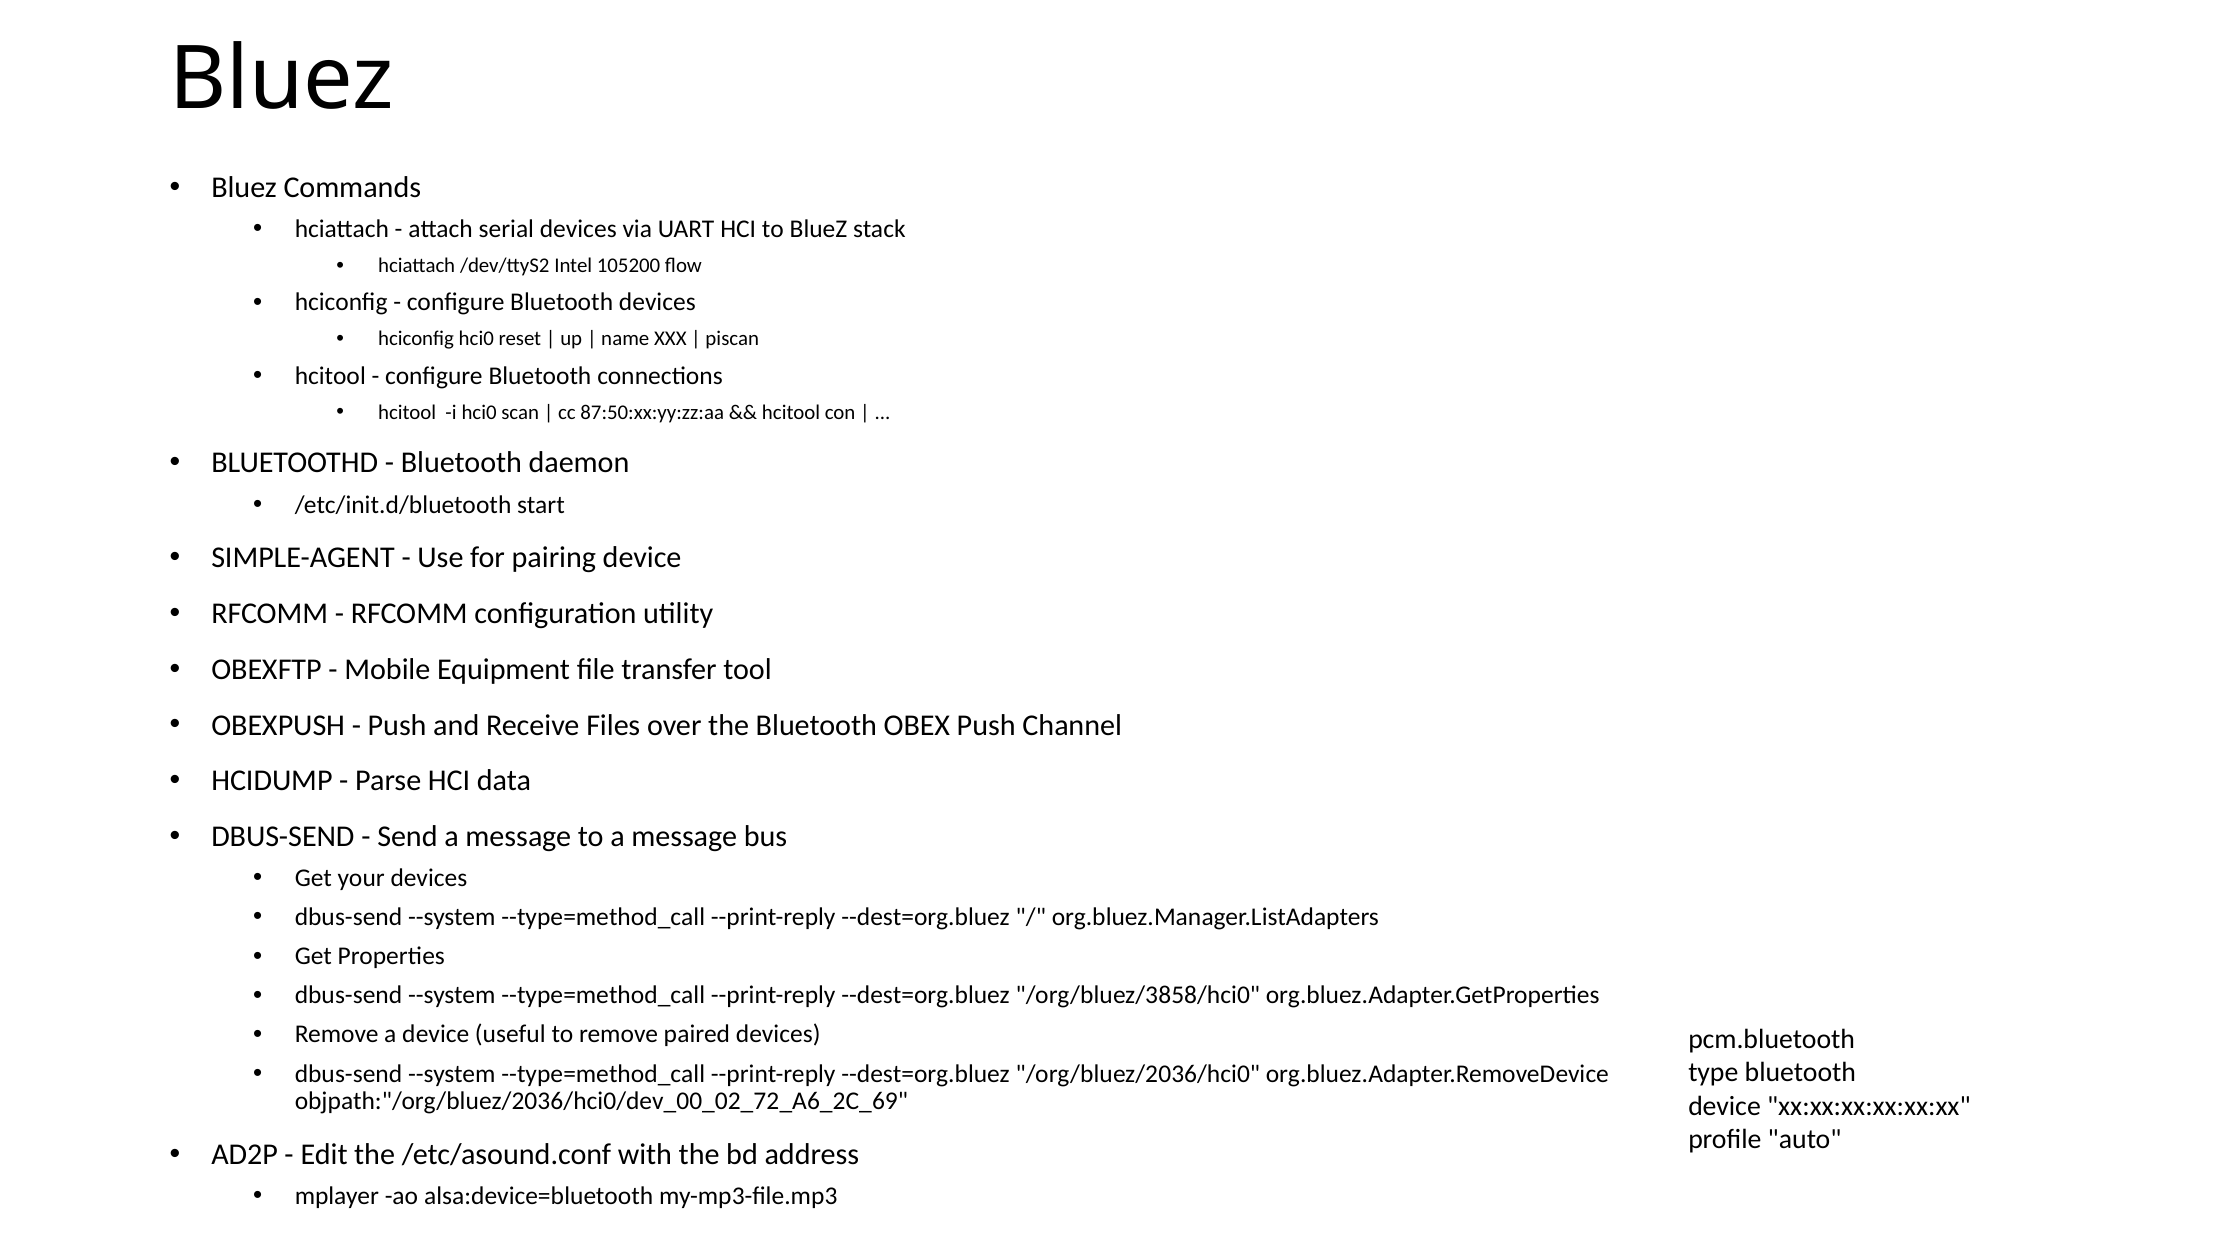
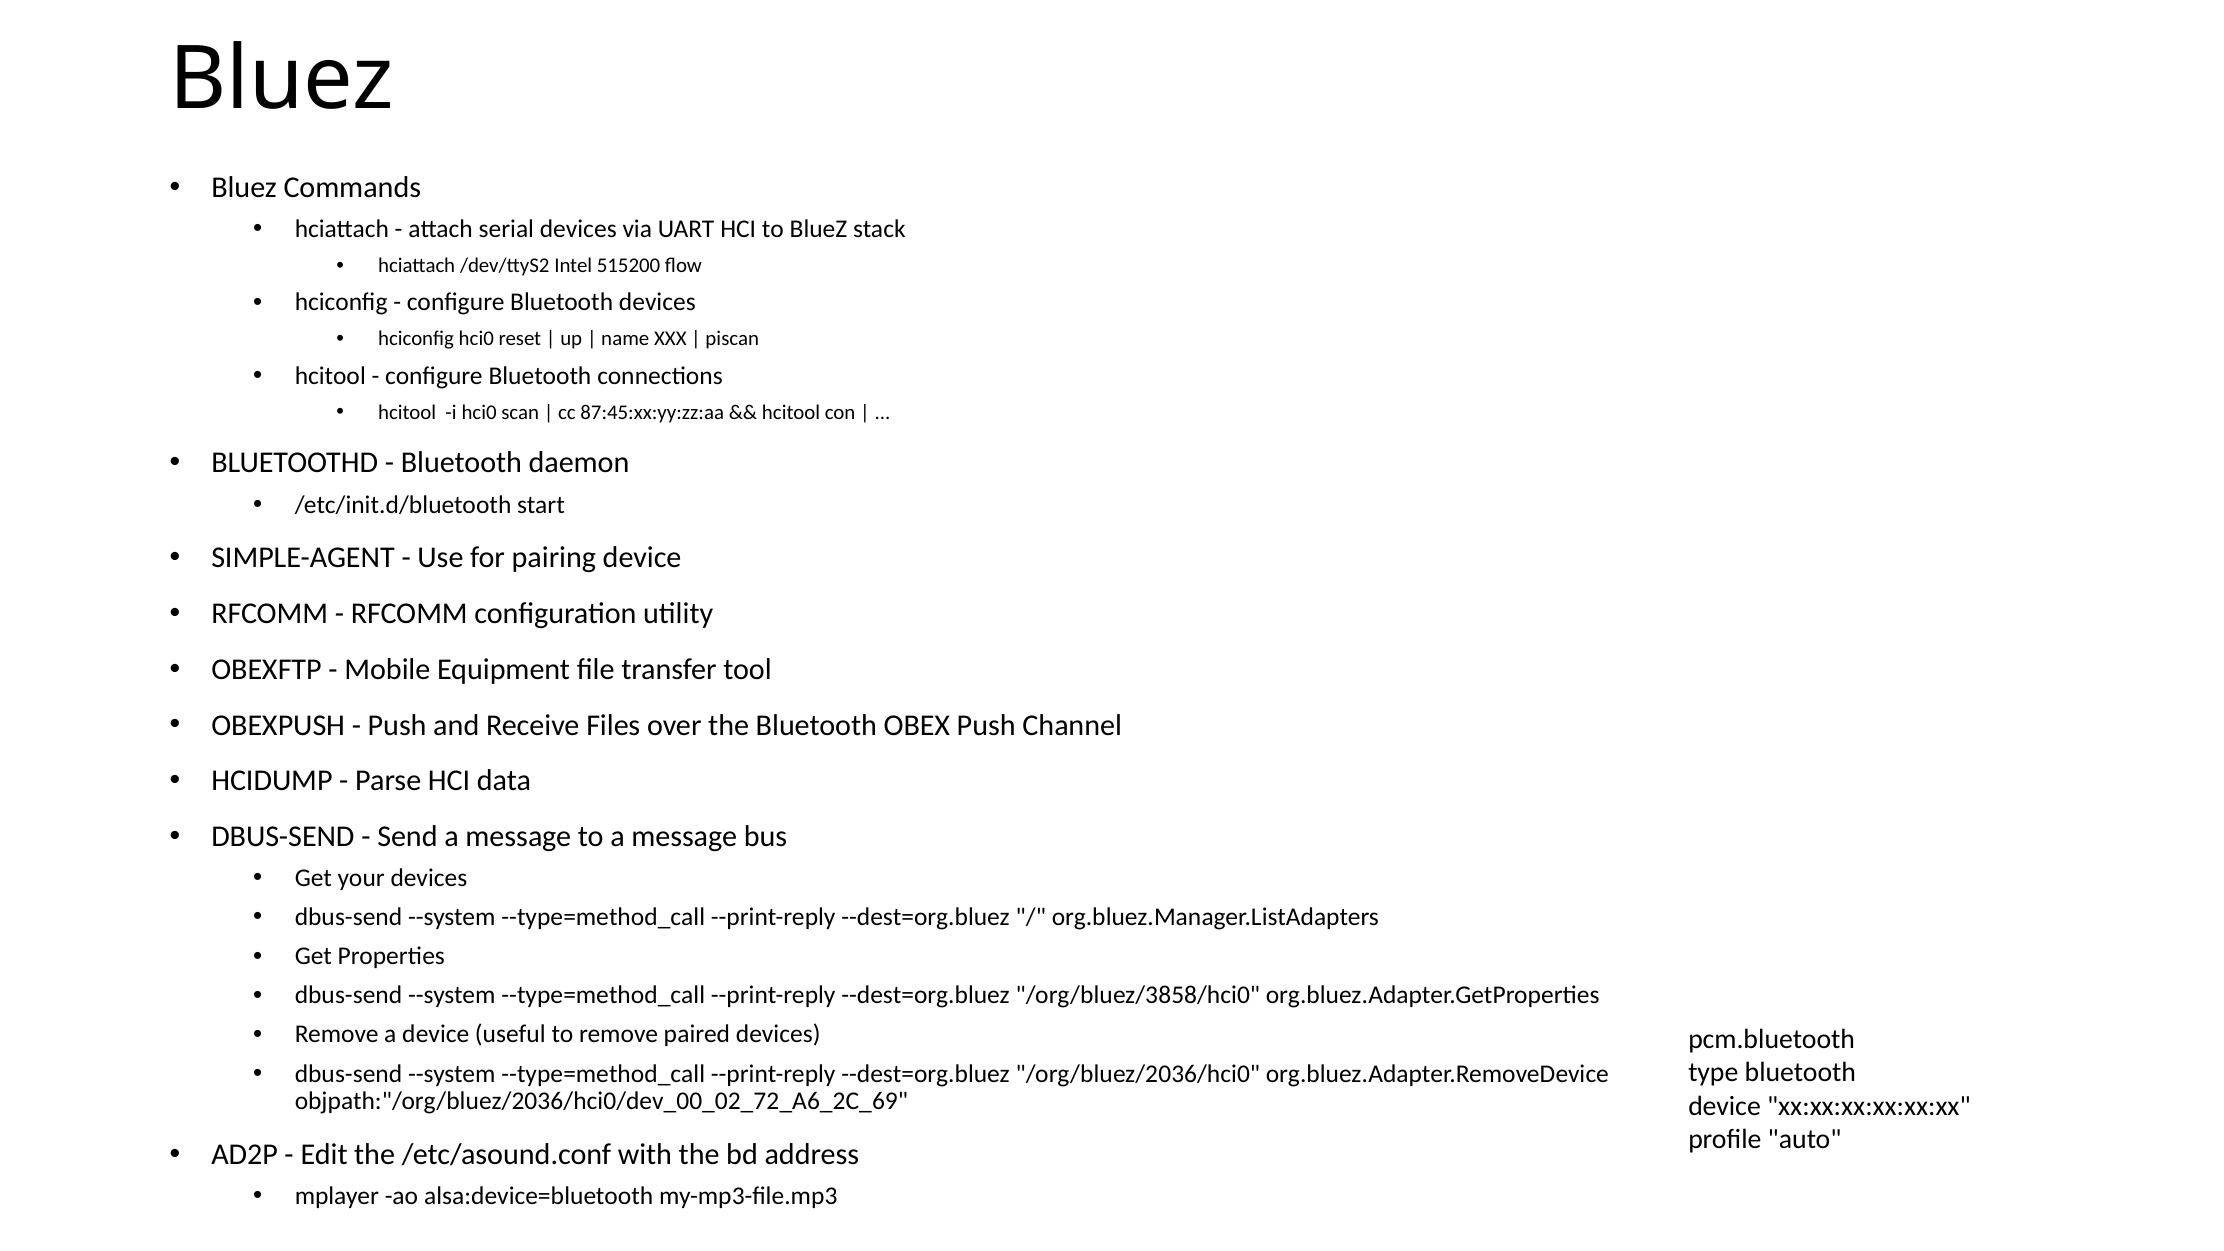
105200: 105200 -> 515200
87:50:xx:yy:zz:aa: 87:50:xx:yy:zz:aa -> 87:45:xx:yy:zz:aa
